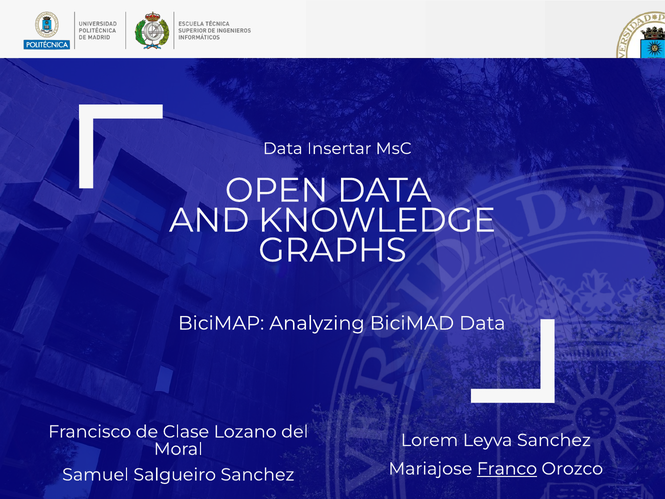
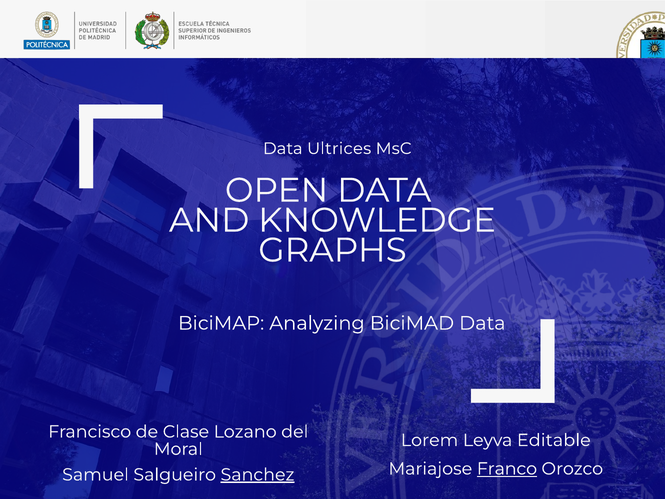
Insertar: Insertar -> Ultrices
Leyva Sanchez: Sanchez -> Editable
Sanchez at (257, 474) underline: none -> present
